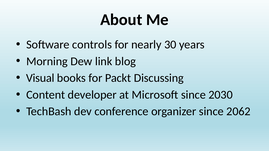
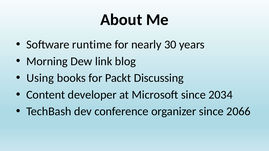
controls: controls -> runtime
Visual: Visual -> Using
2030: 2030 -> 2034
2062: 2062 -> 2066
